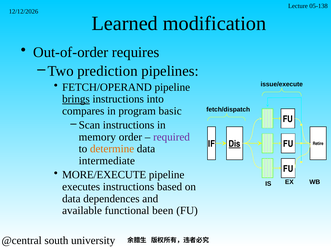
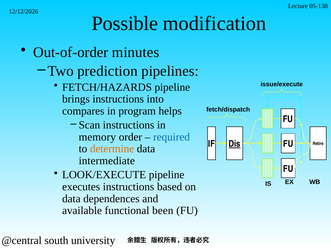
Learned: Learned -> Possible
requires: requires -> minutes
FETCH/OPERAND: FETCH/OPERAND -> FETCH/HAZARDS
brings underline: present -> none
basic: basic -> helps
required colour: purple -> blue
MORE/EXECUTE: MORE/EXECUTE -> LOOK/EXECUTE
